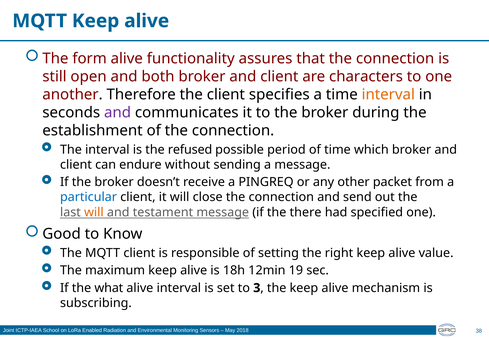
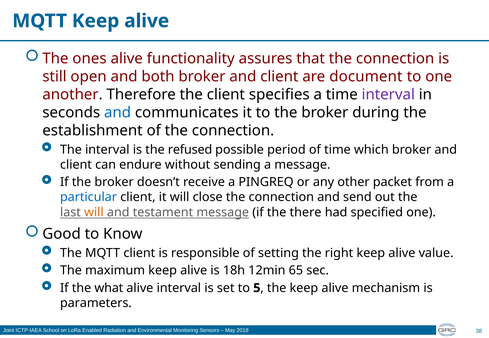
form: form -> ones
characters: characters -> document
interval at (388, 95) colour: orange -> purple
and at (118, 113) colour: purple -> blue
19: 19 -> 65
3: 3 -> 5
subscribing: subscribing -> parameters
